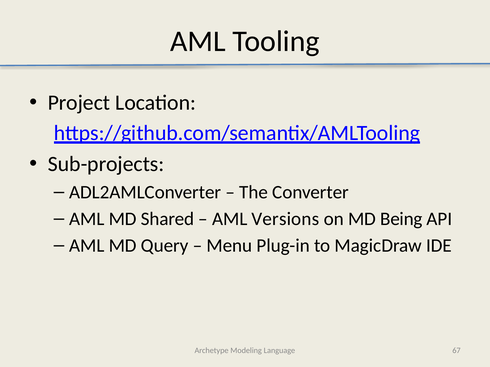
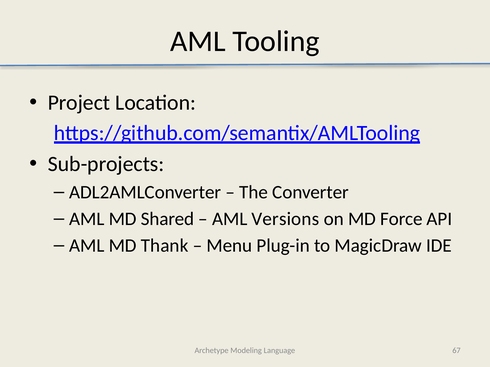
Being: Being -> Force
Query: Query -> Thank
